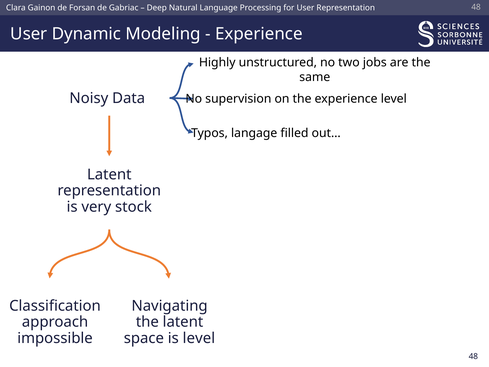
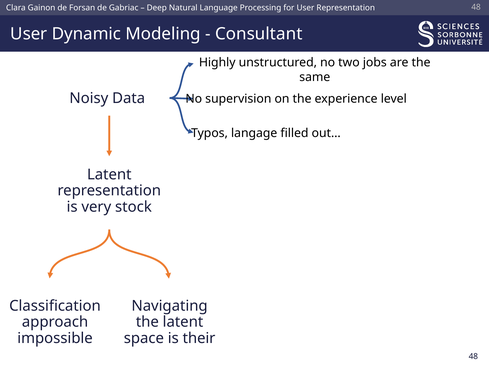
Experience at (259, 34): Experience -> Consultant
is level: level -> their
